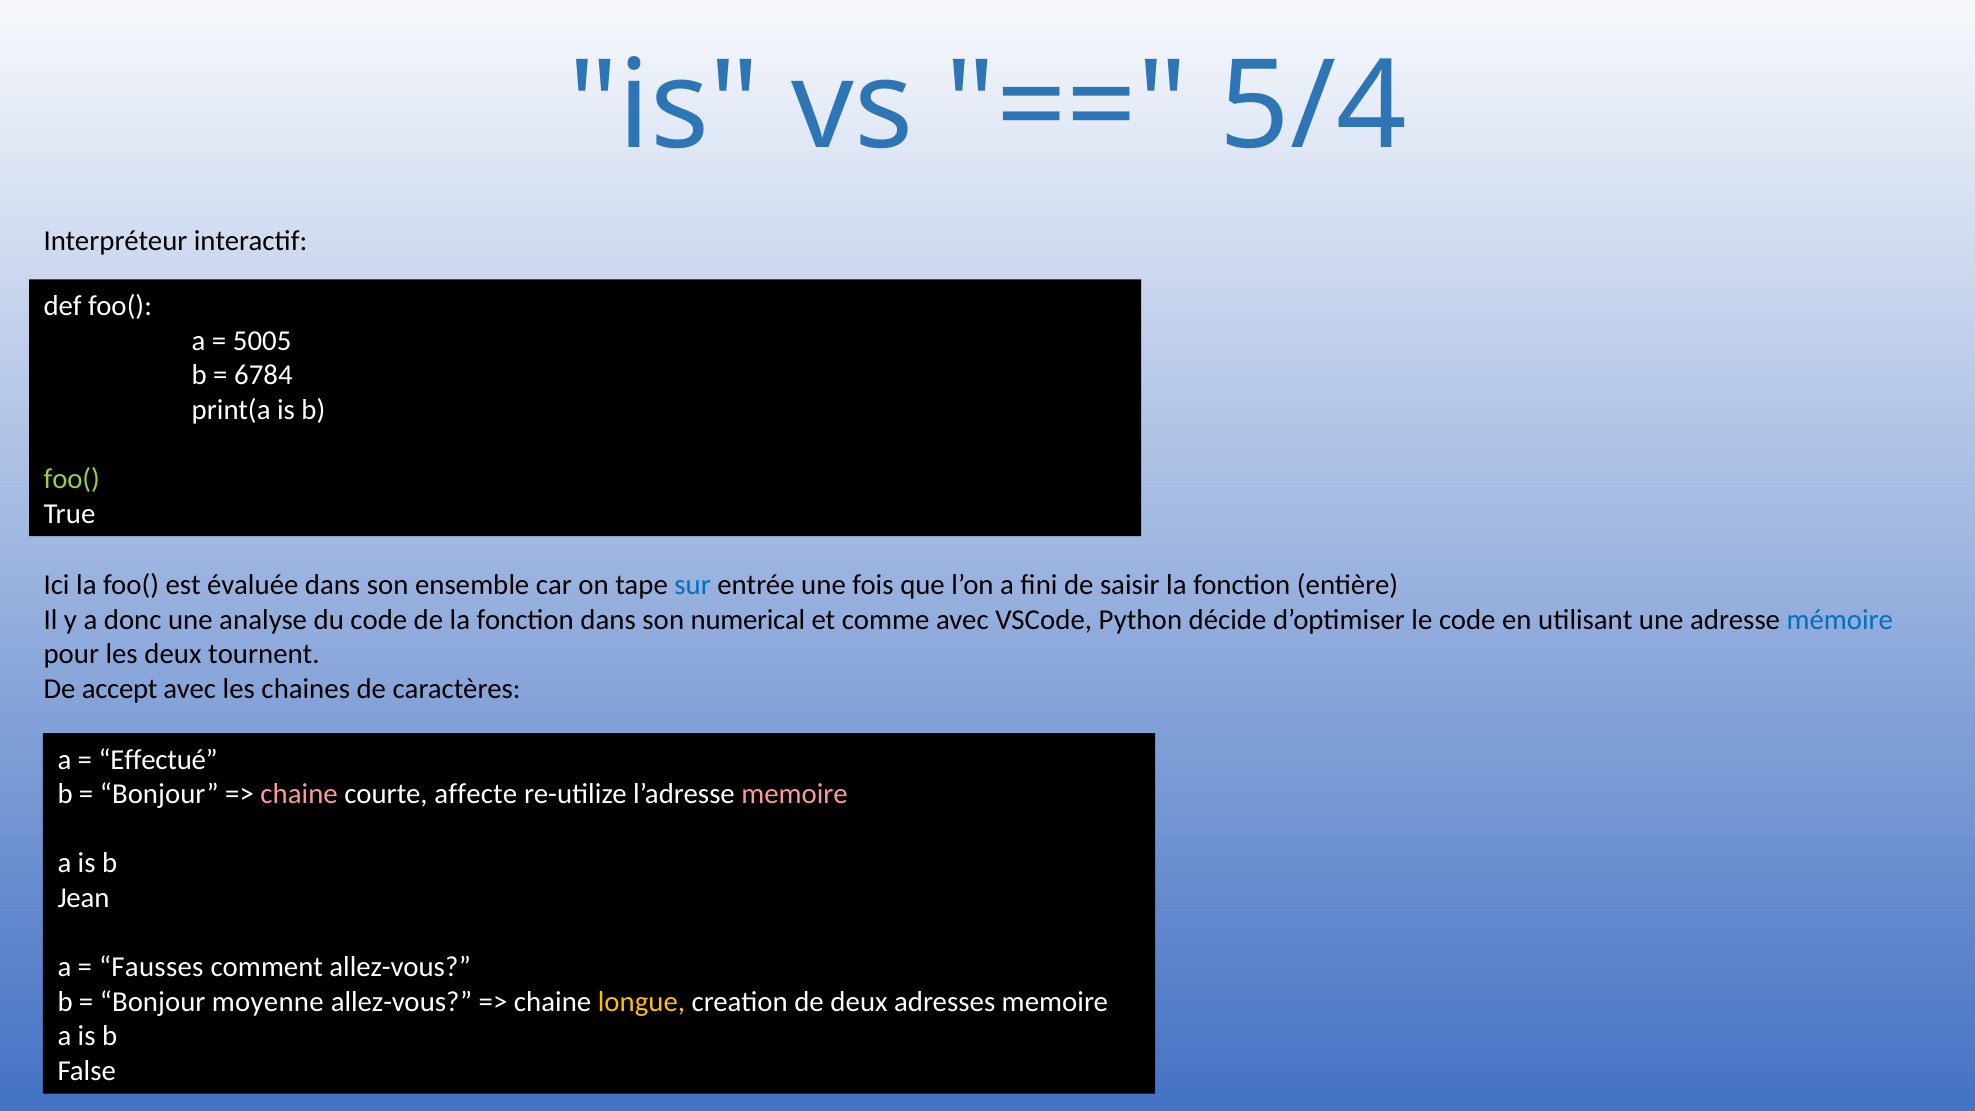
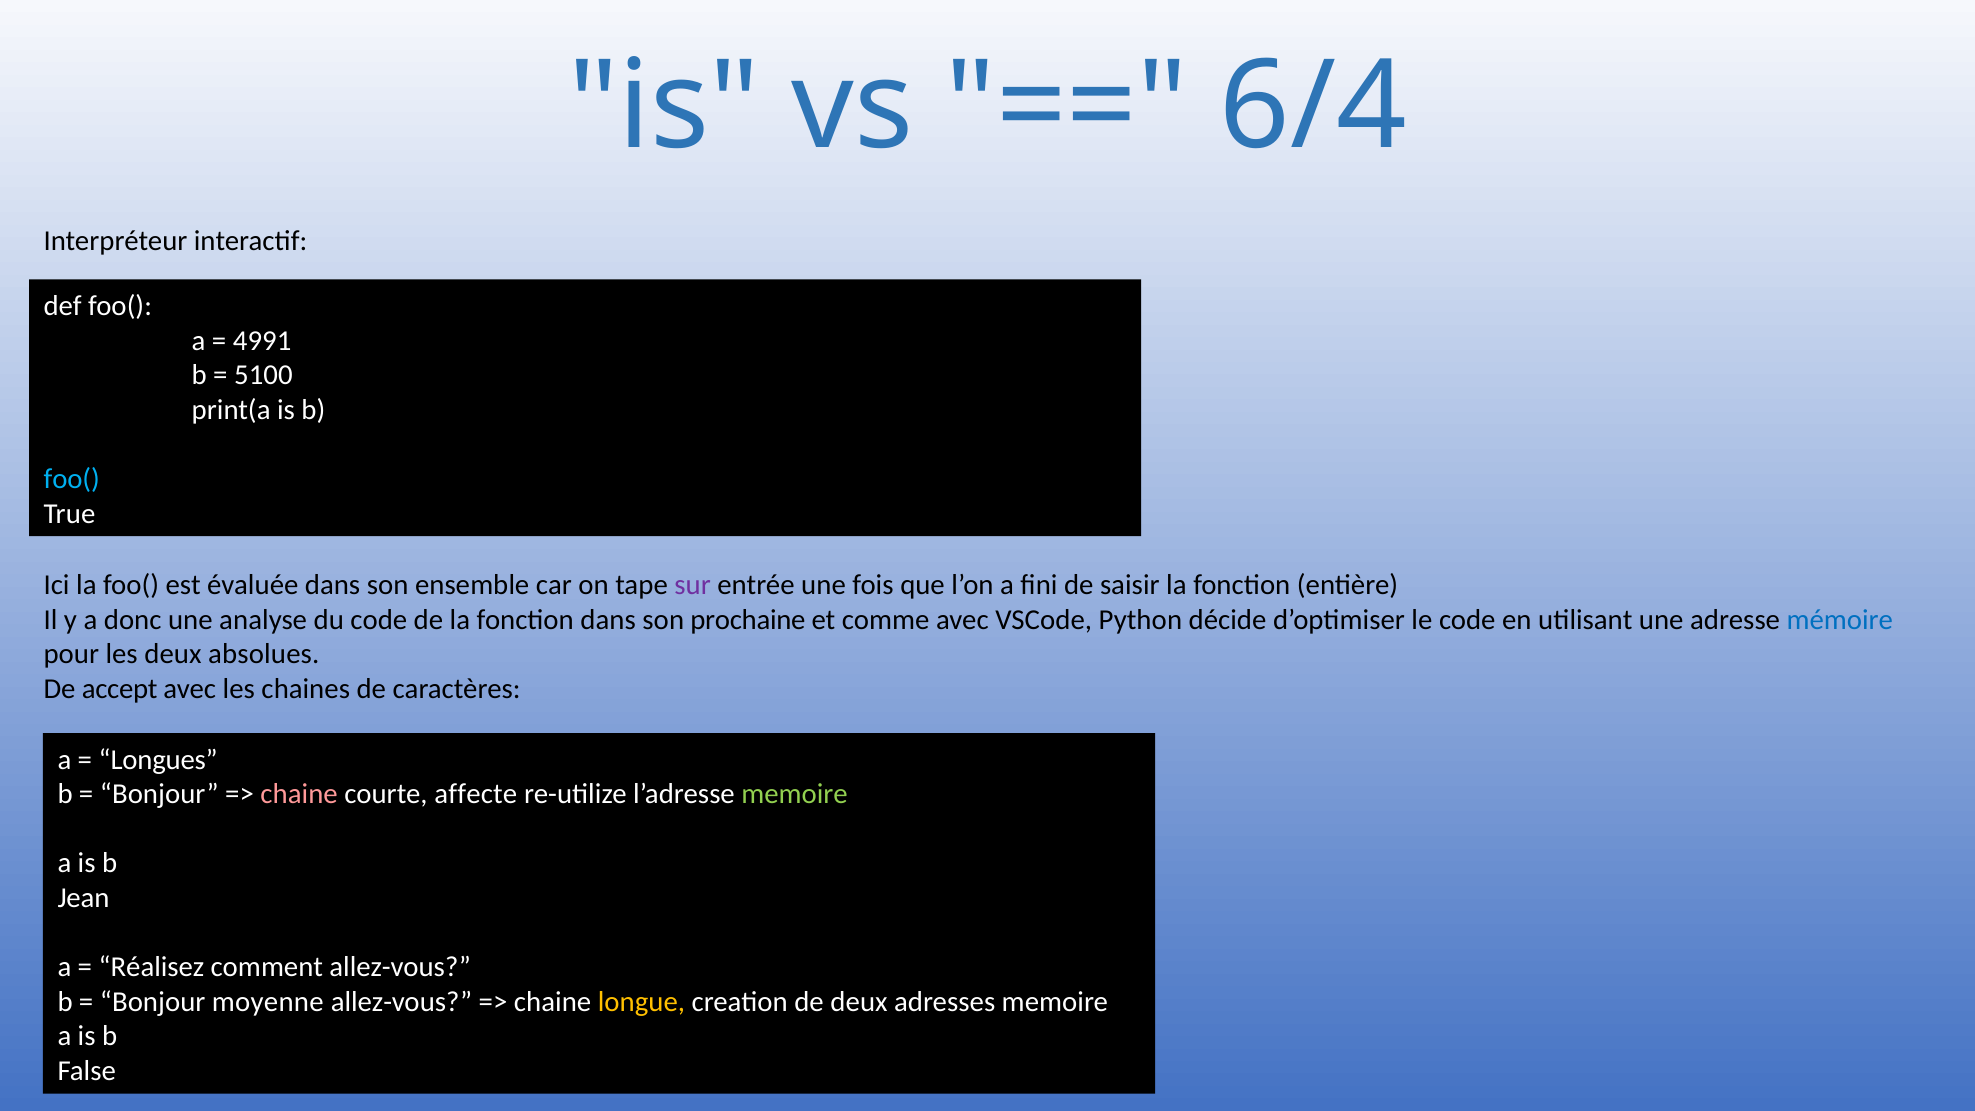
5/4: 5/4 -> 6/4
5005: 5005 -> 4991
6784: 6784 -> 5100
foo( at (72, 479) colour: light green -> light blue
sur colour: blue -> purple
numerical: numerical -> prochaine
tournent: tournent -> absolues
Effectué: Effectué -> Longues
memoire at (795, 794) colour: pink -> light green
Fausses: Fausses -> Réalisez
